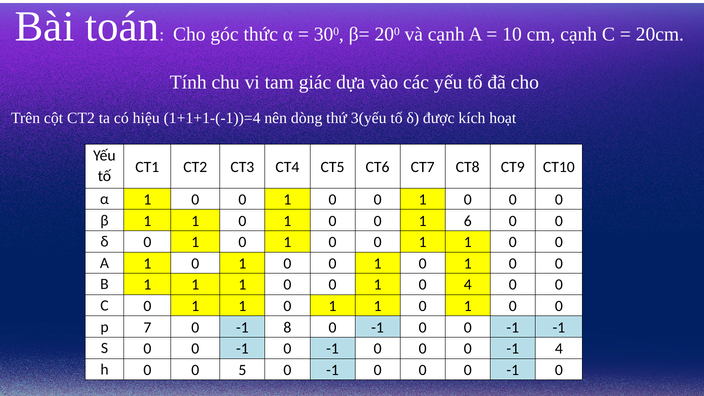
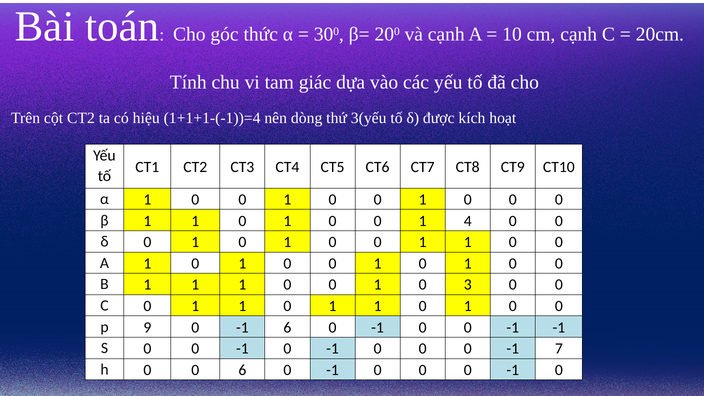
6: 6 -> 4
0 4: 4 -> 3
7: 7 -> 9
-1 8: 8 -> 6
-1 4: 4 -> 7
0 5: 5 -> 6
